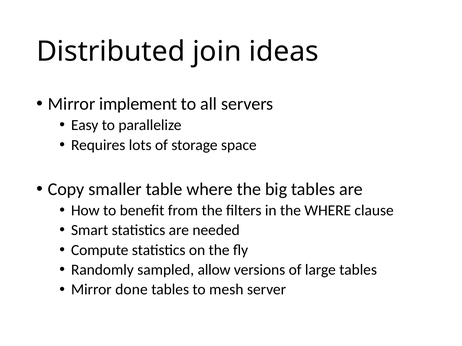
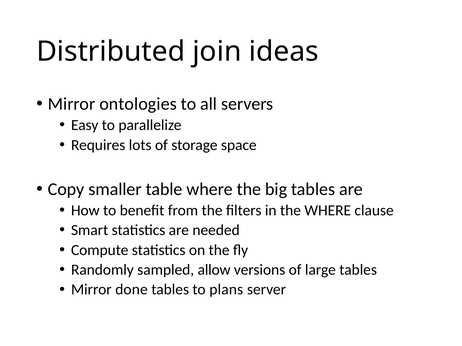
implement: implement -> ontologies
mesh: mesh -> plans
